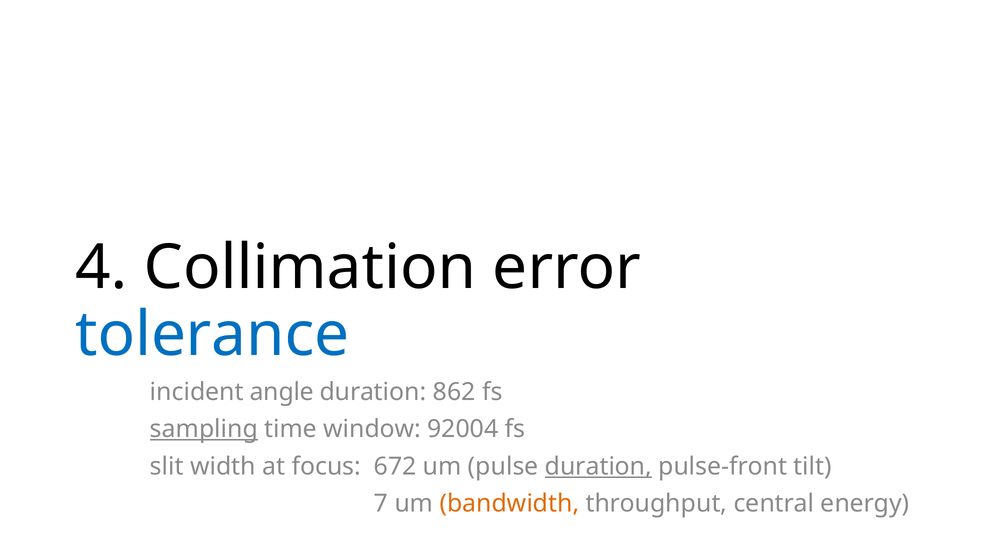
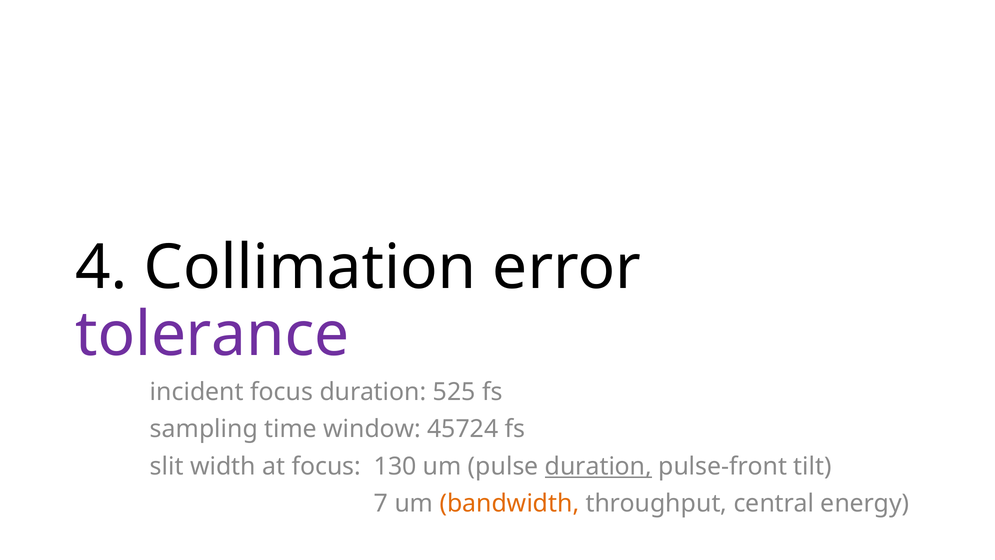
tolerance colour: blue -> purple
incident angle: angle -> focus
862: 862 -> 525
sampling underline: present -> none
92004: 92004 -> 45724
672: 672 -> 130
